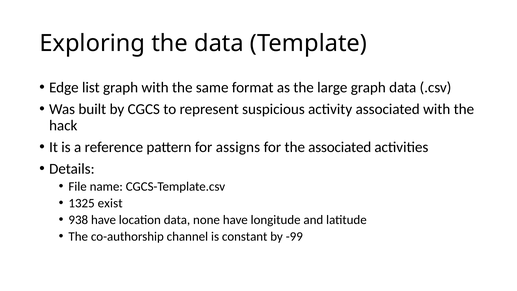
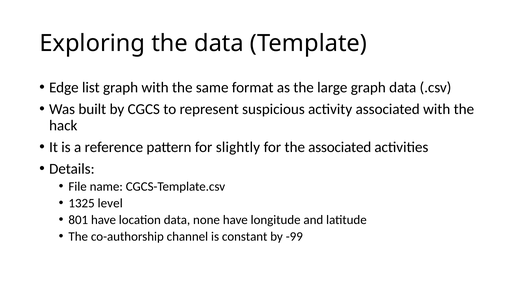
assigns: assigns -> slightly
exist: exist -> level
938: 938 -> 801
